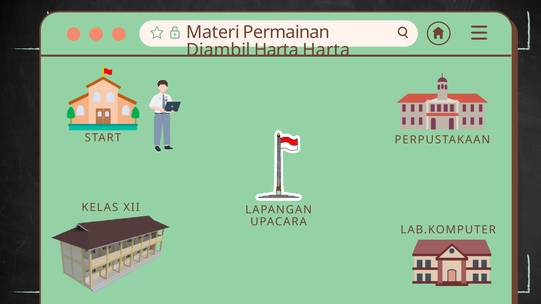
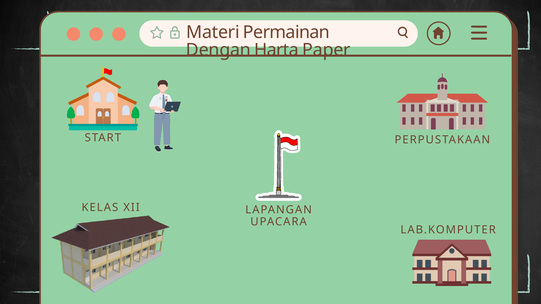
Diambil: Diambil -> Dengan
Harta Harta: Harta -> Paper
